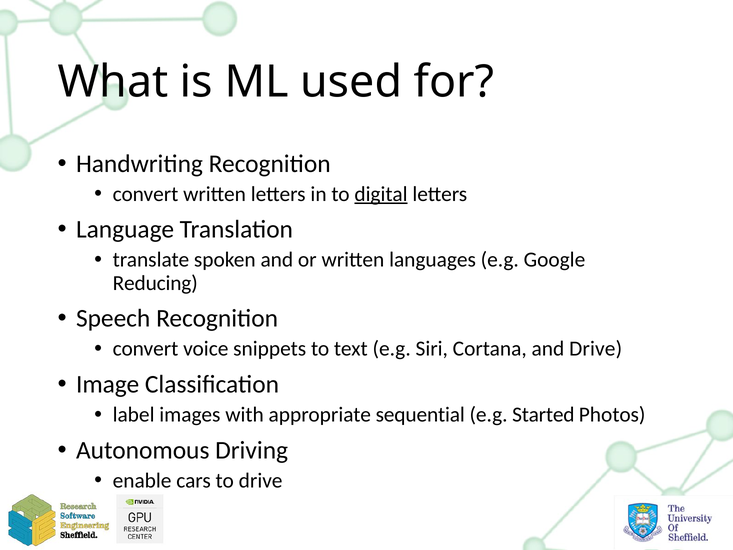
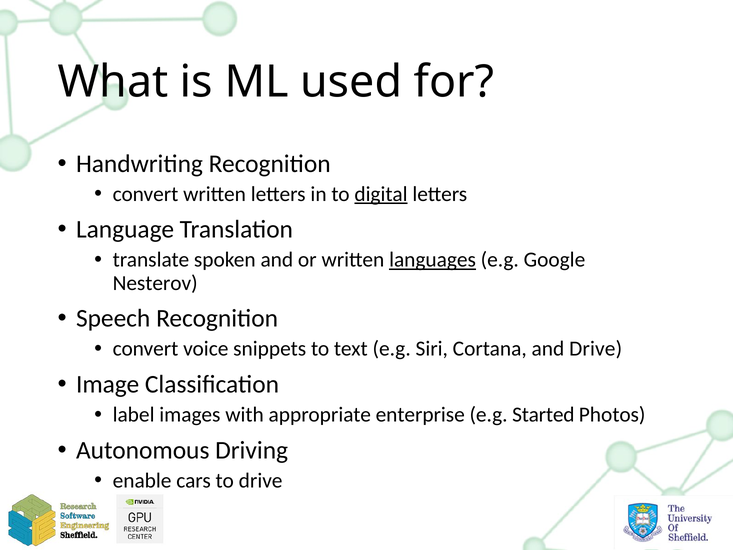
languages underline: none -> present
Reducing: Reducing -> Nesterov
sequential: sequential -> enterprise
